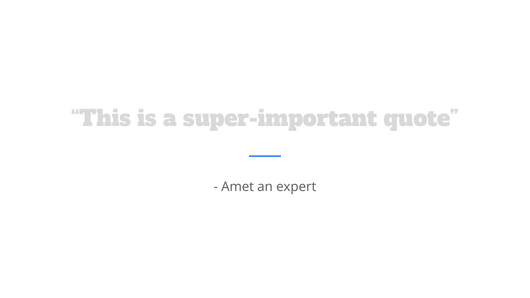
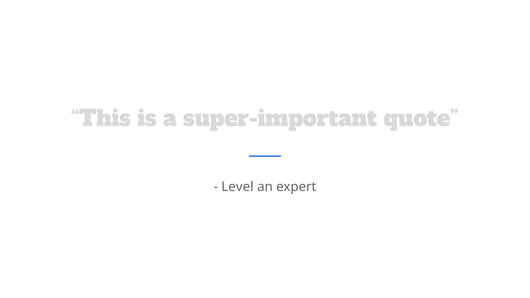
Amet: Amet -> Level
